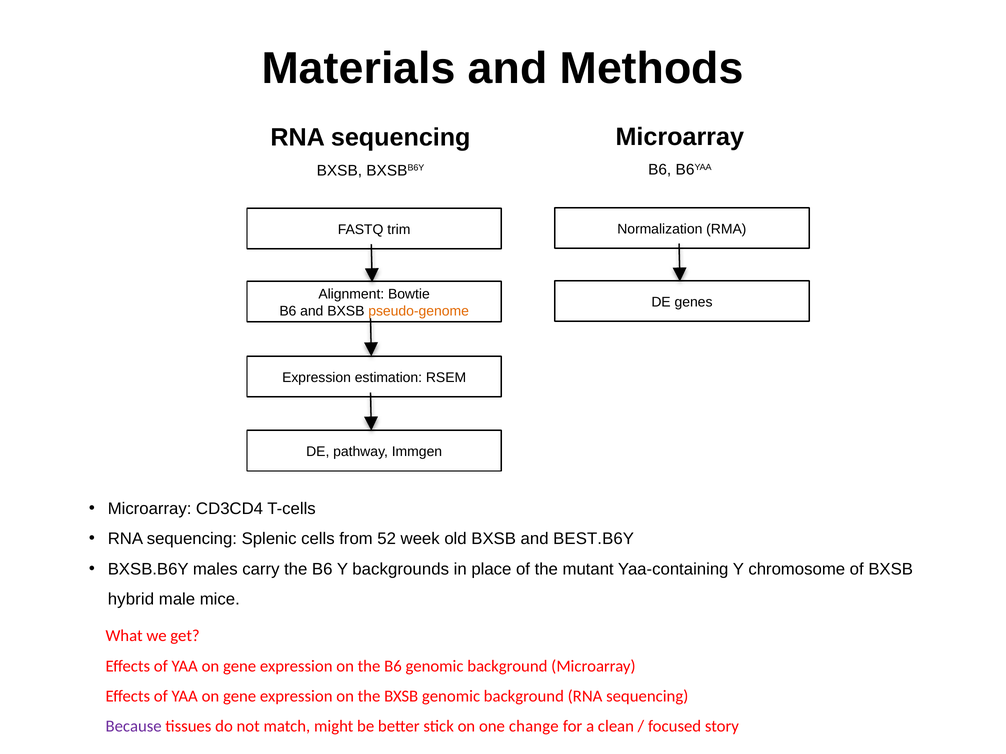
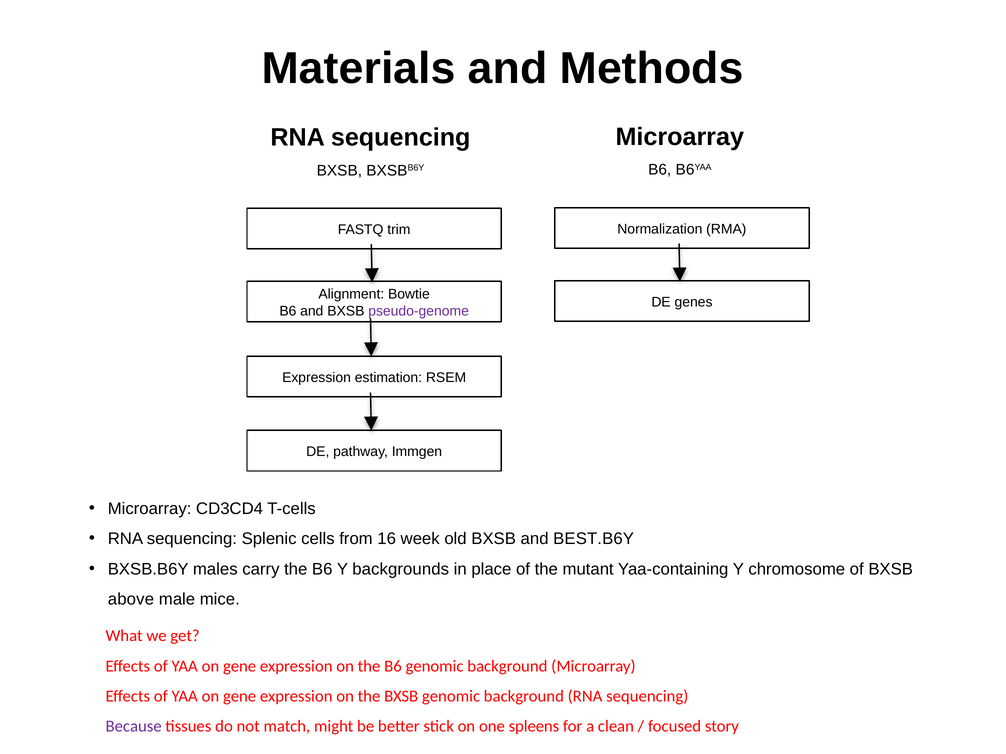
pseudo-genome colour: orange -> purple
52: 52 -> 16
hybrid: hybrid -> above
change: change -> spleens
